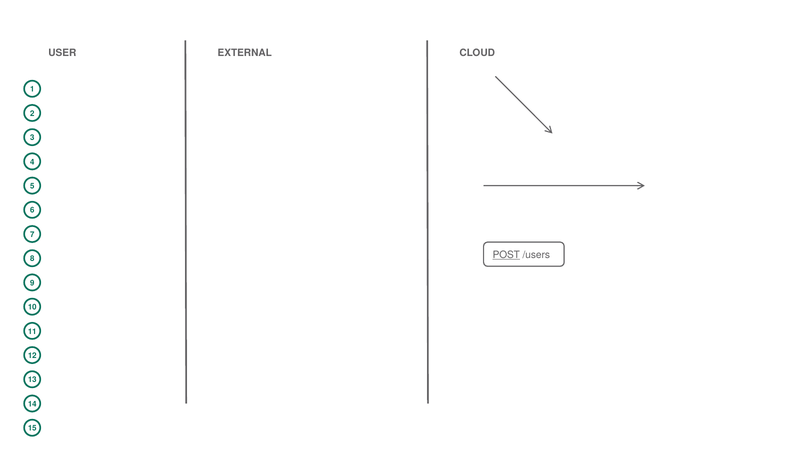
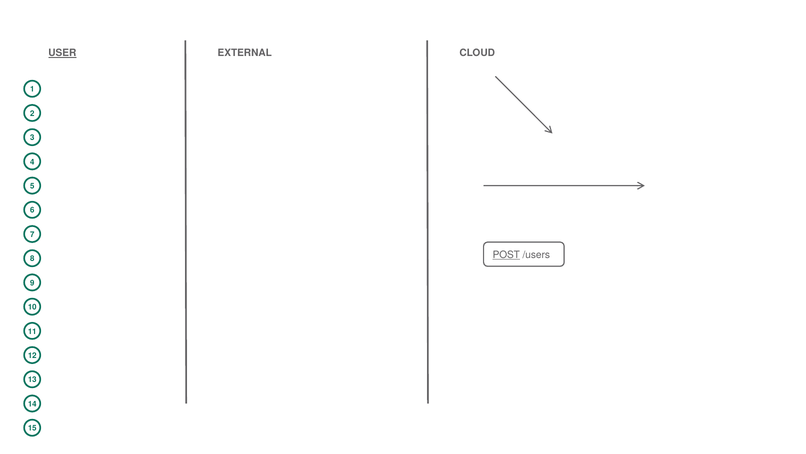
USER underline: none -> present
